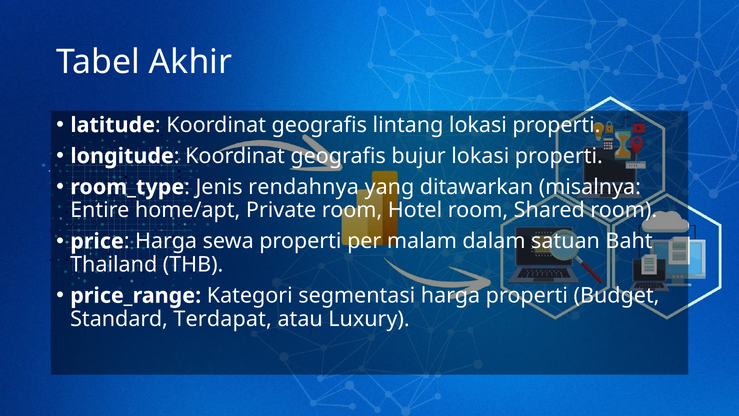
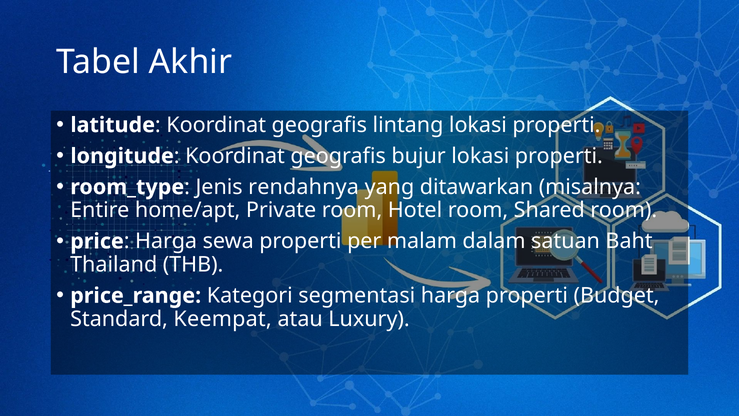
Terdapat: Terdapat -> Keempat
